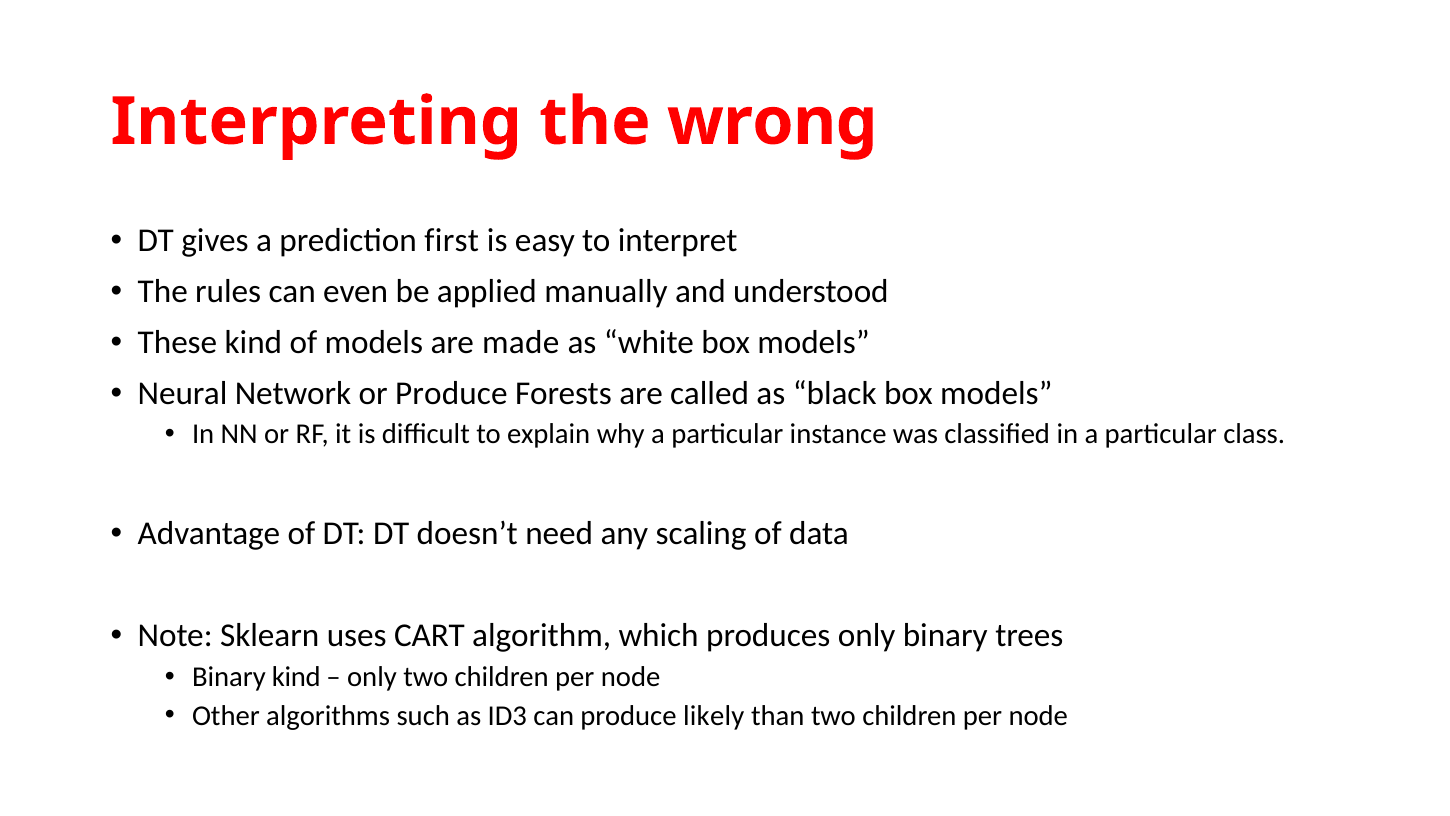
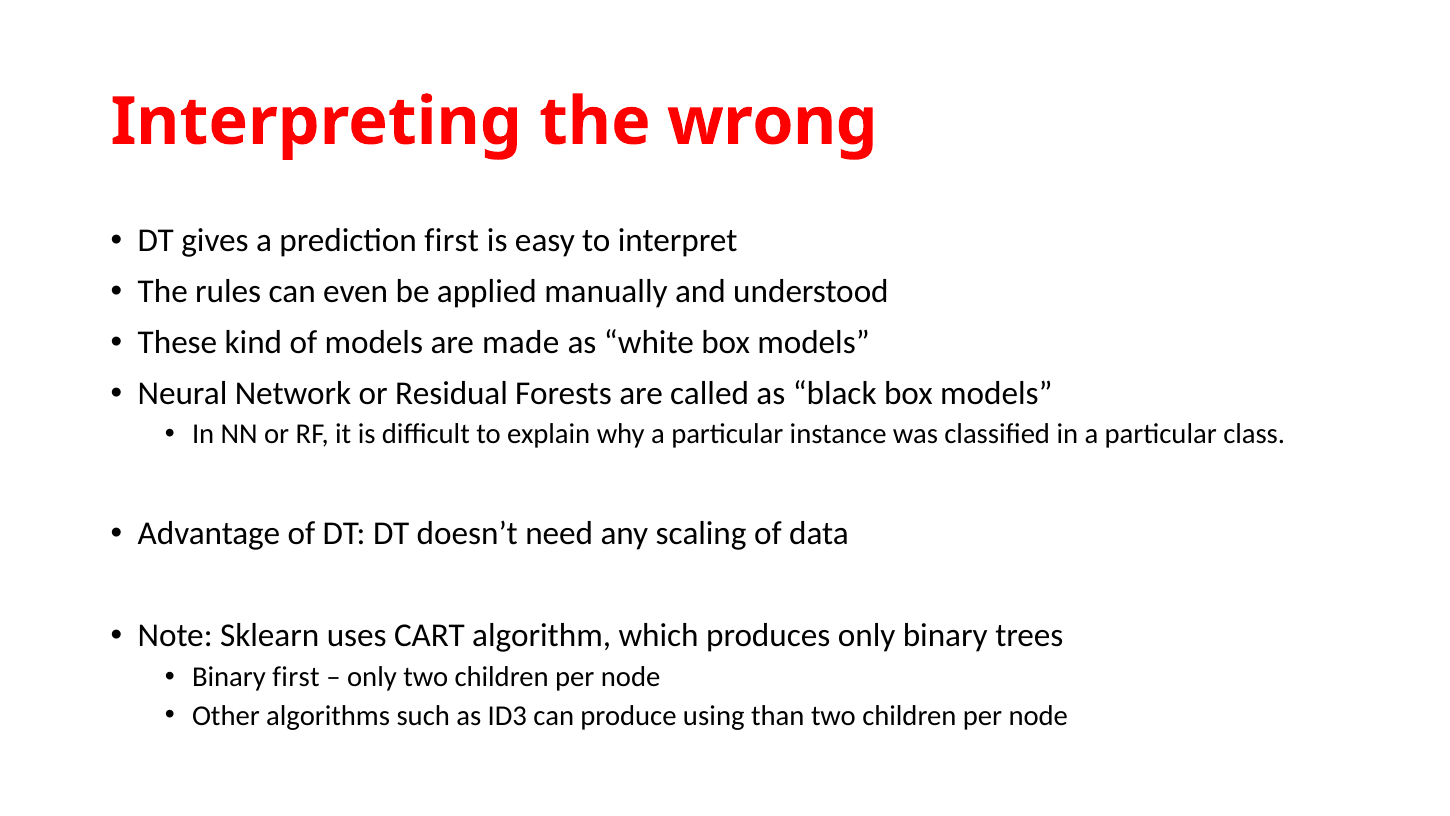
or Produce: Produce -> Residual
Binary kind: kind -> first
likely: likely -> using
